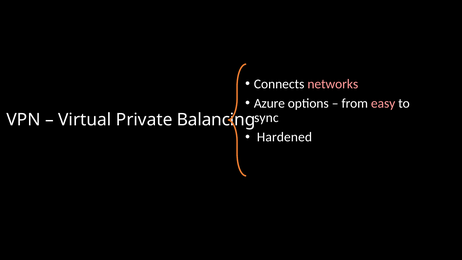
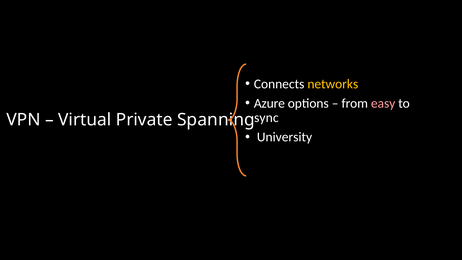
networks colour: pink -> yellow
Balancing: Balancing -> Spanning
Hardened: Hardened -> University
